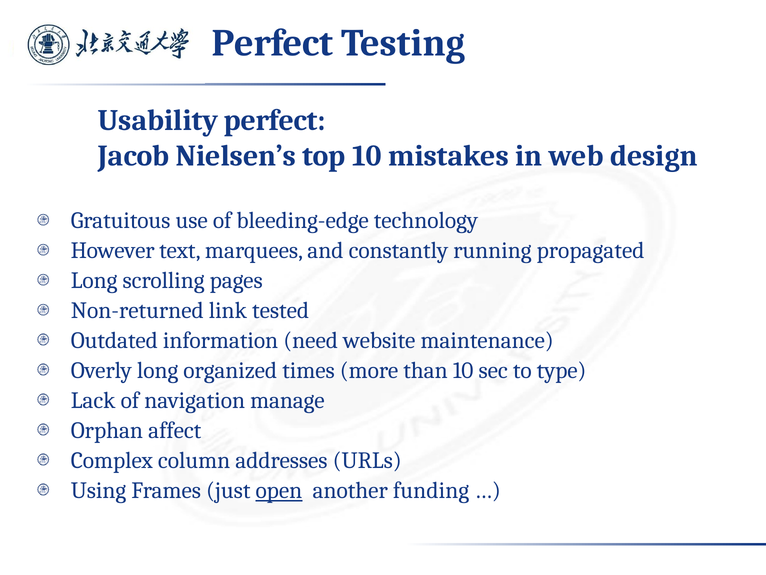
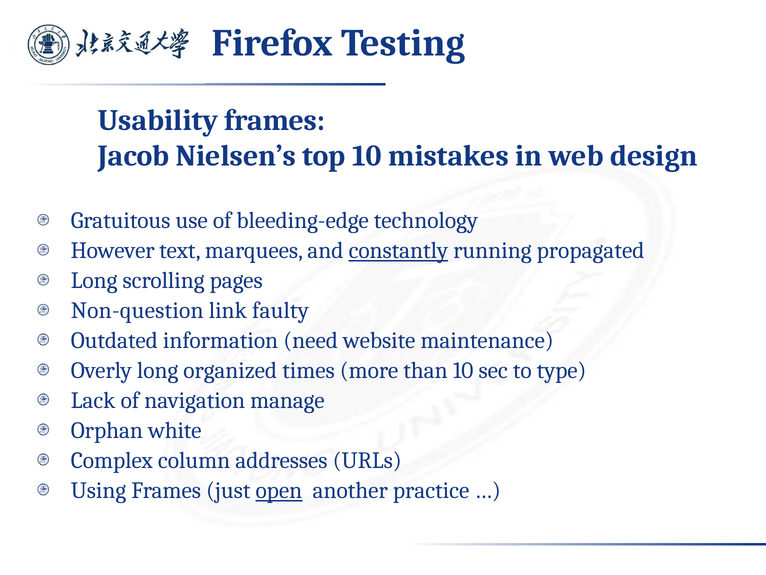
Perfect at (272, 43): Perfect -> Firefox
Usability perfect: perfect -> frames
constantly underline: none -> present
Non-returned: Non-returned -> Non-question
tested: tested -> faulty
affect: affect -> white
funding: funding -> practice
